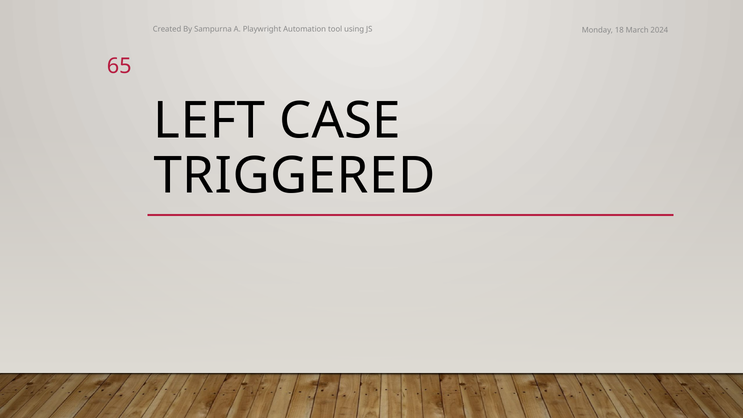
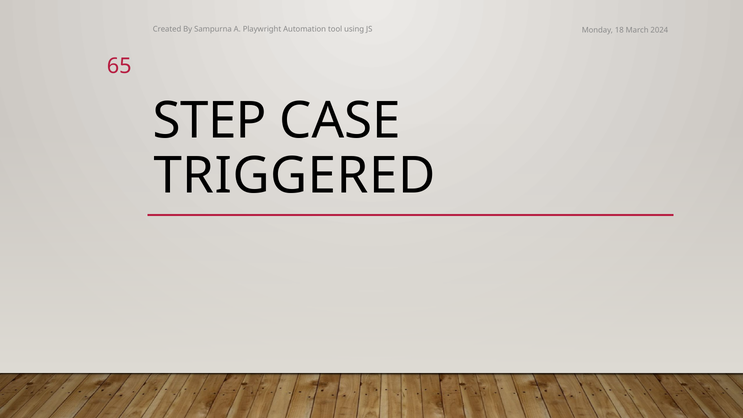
LEFT: LEFT -> STEP
